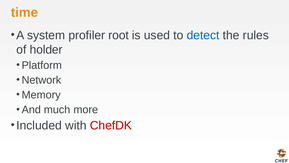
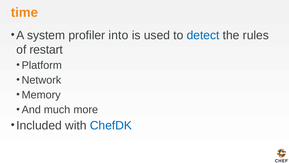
root: root -> into
holder: holder -> restart
ChefDK colour: red -> blue
